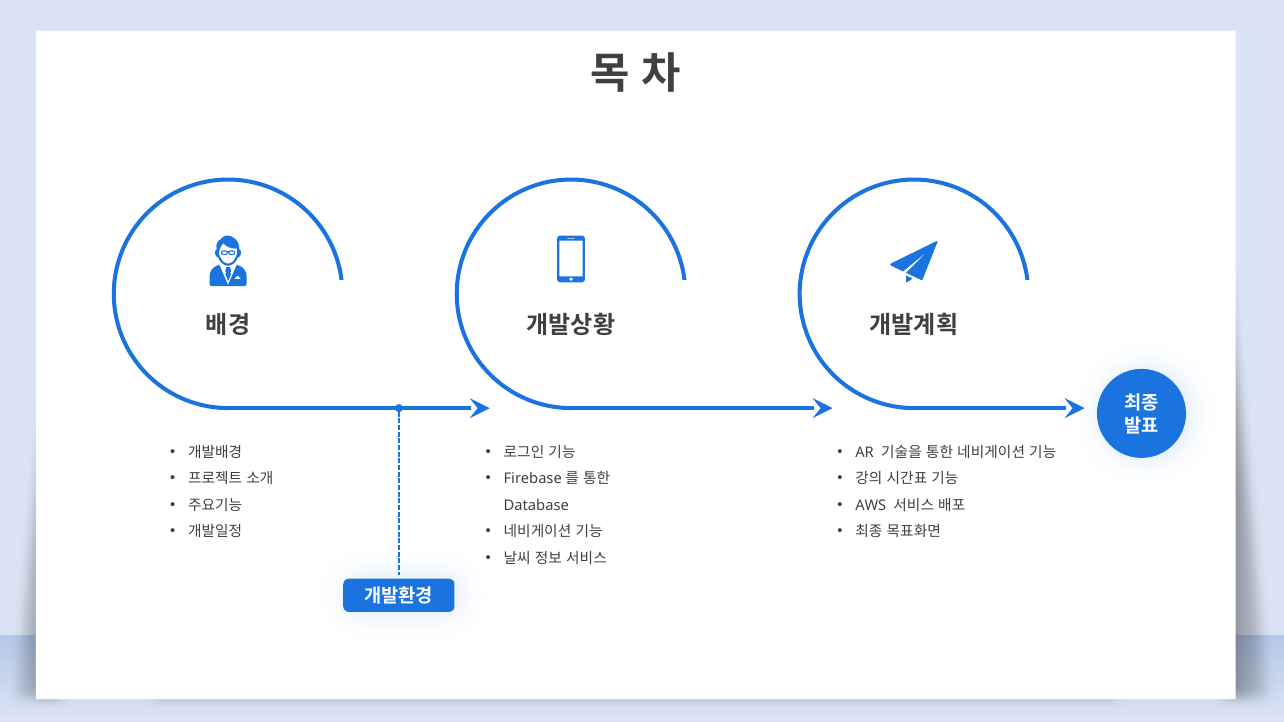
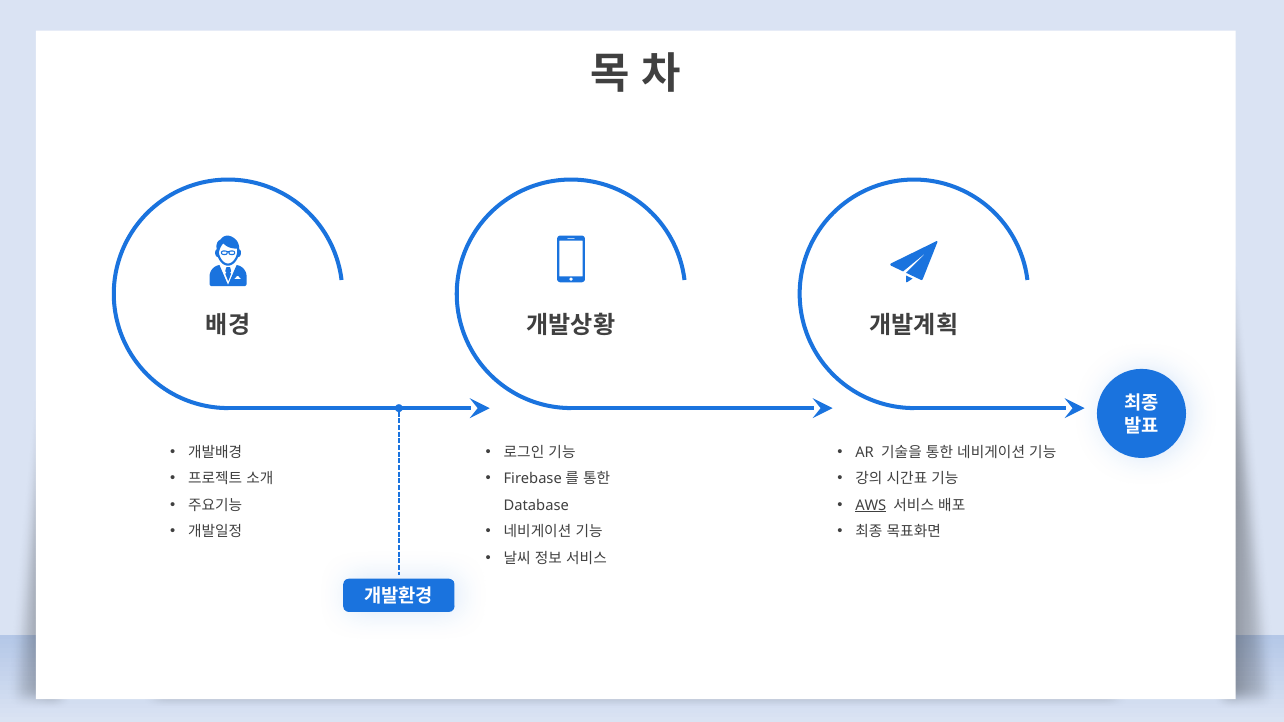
AWS underline: none -> present
